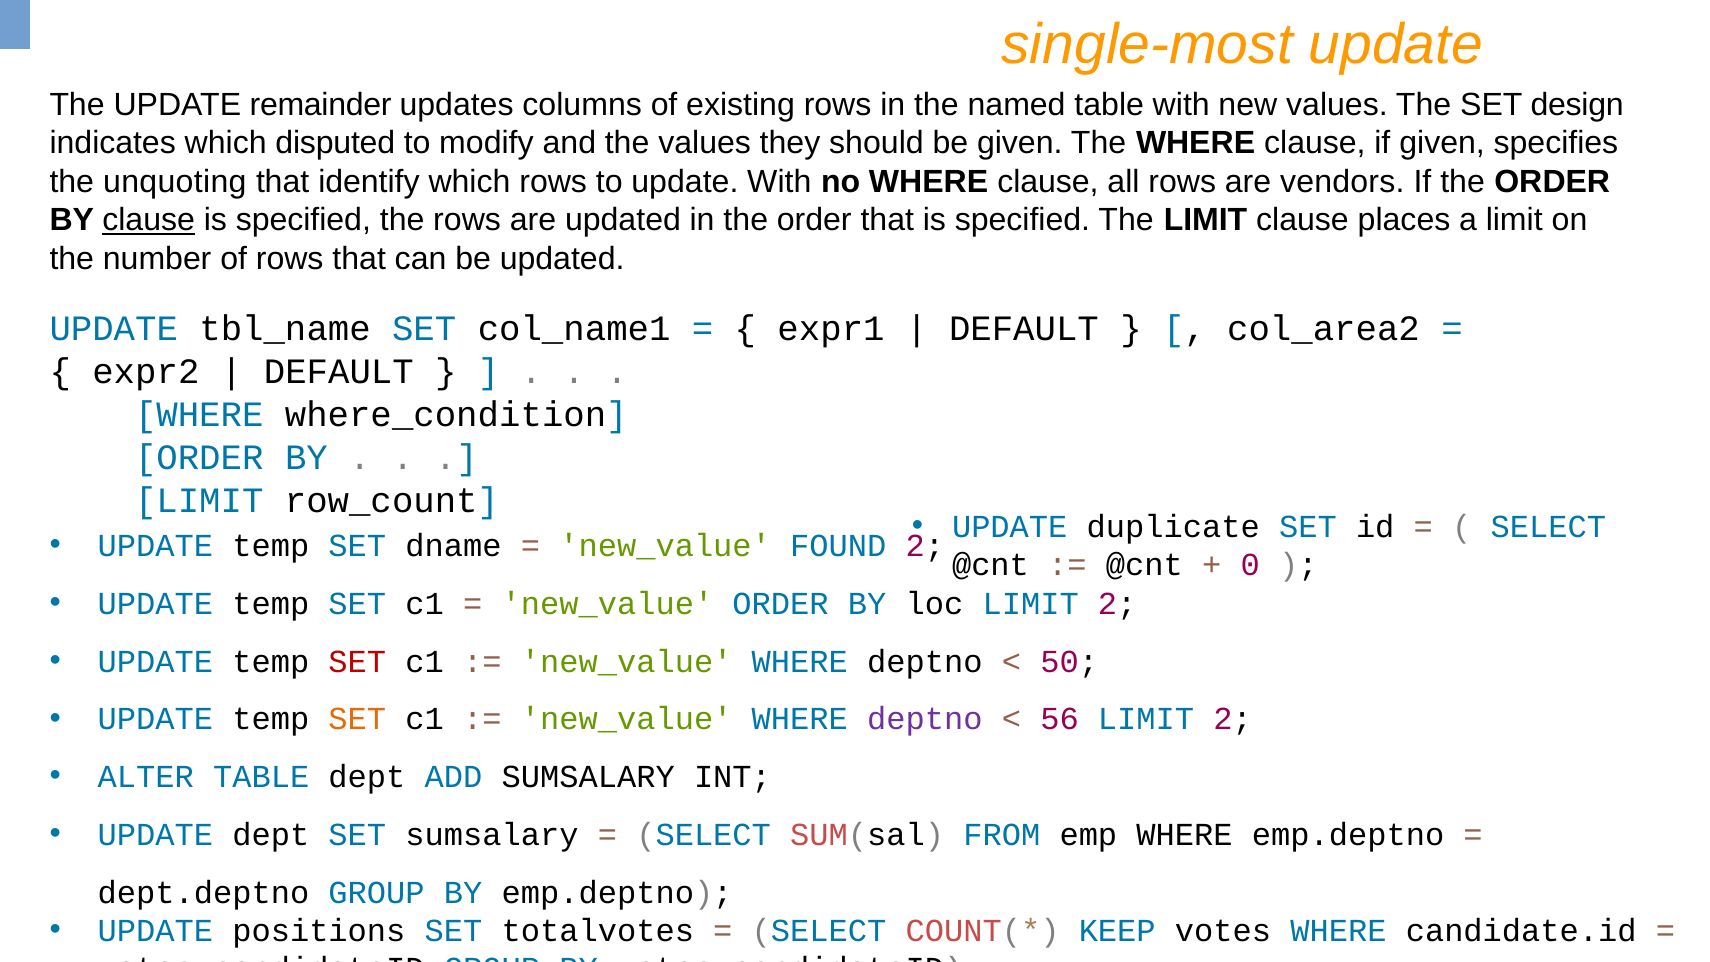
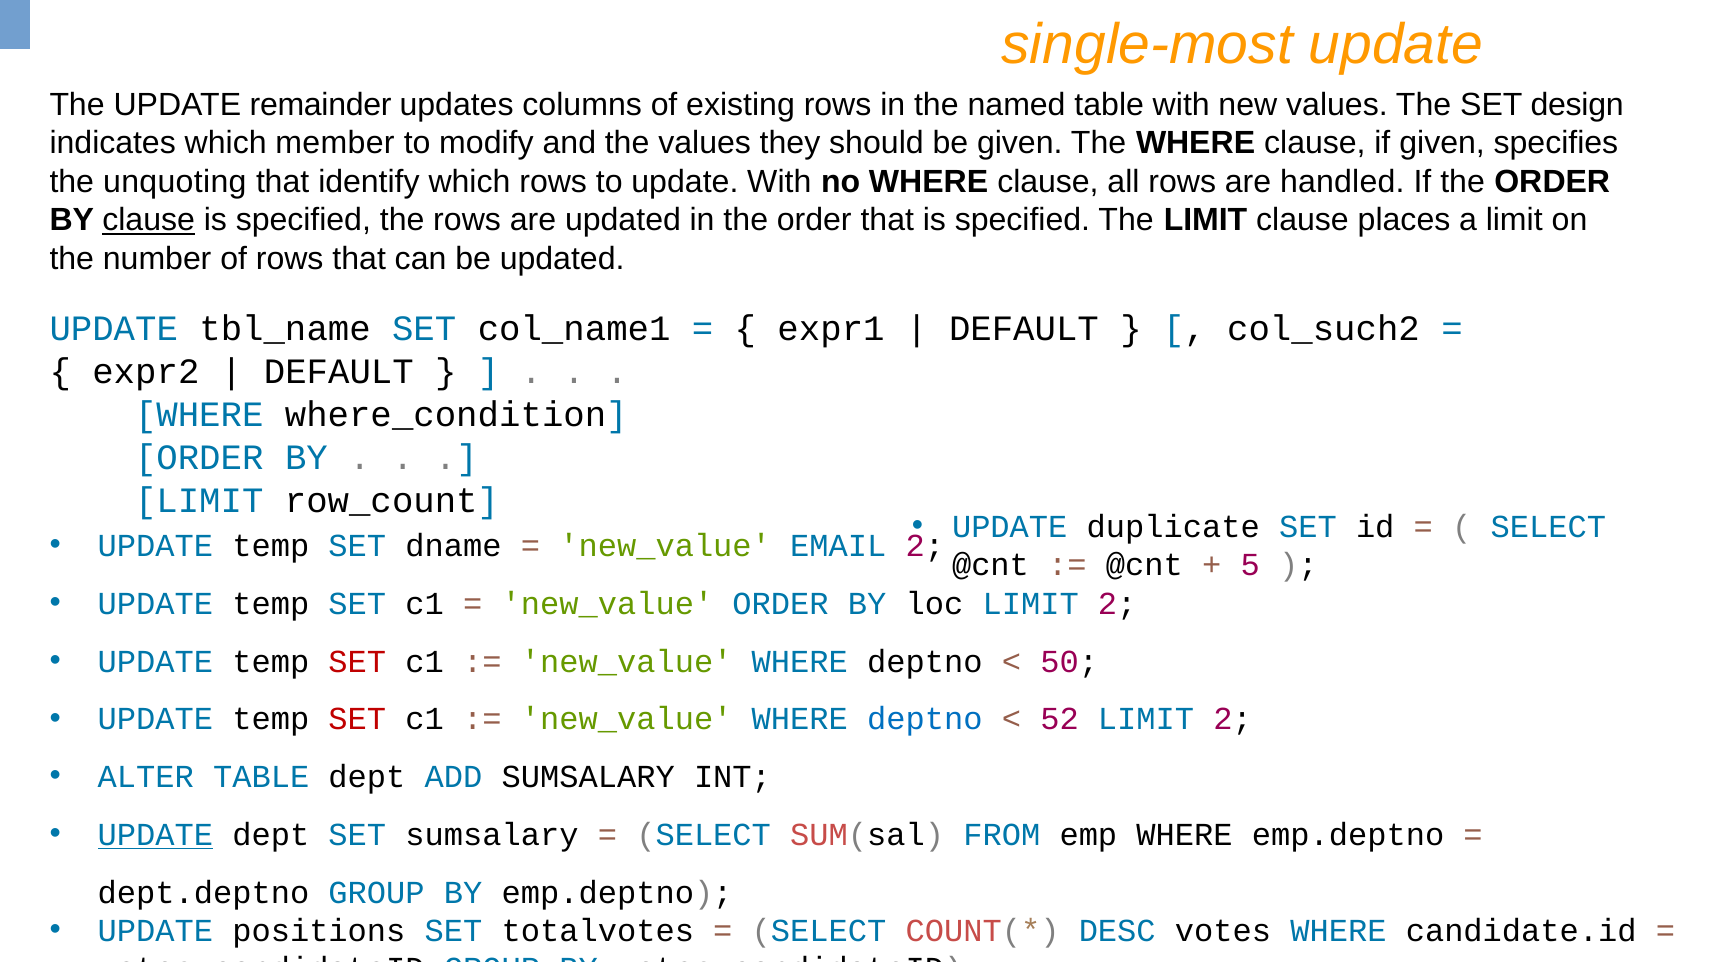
disputed: disputed -> member
vendors: vendors -> handled
col_area2: col_area2 -> col_such2
FOUND: FOUND -> EMAIL
0: 0 -> 5
SET at (357, 719) colour: orange -> red
deptno at (925, 719) colour: purple -> blue
56: 56 -> 52
UPDATE at (155, 835) underline: none -> present
KEEP: KEEP -> DESC
